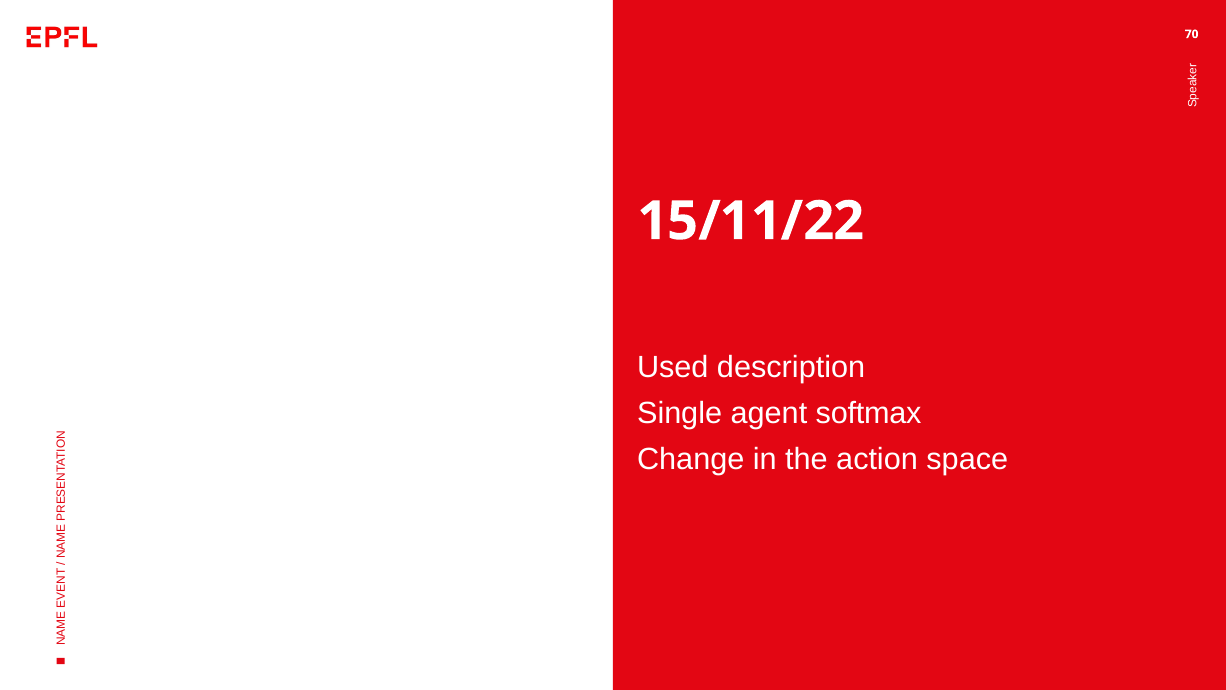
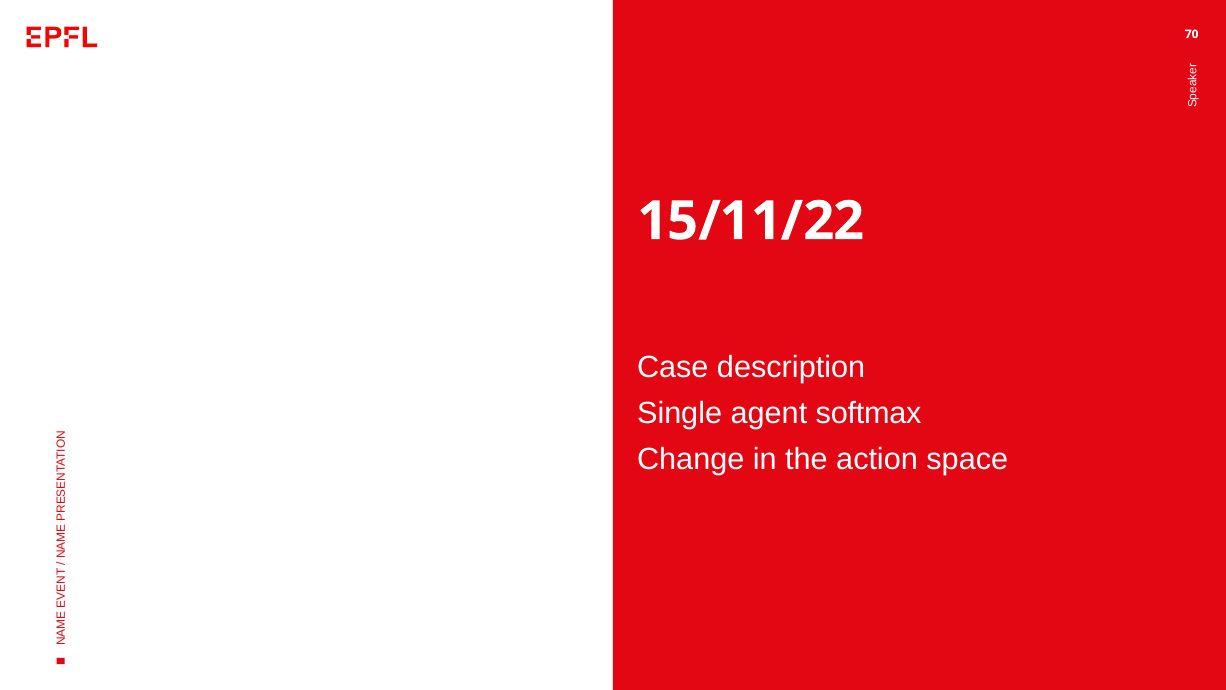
Used: Used -> Case
